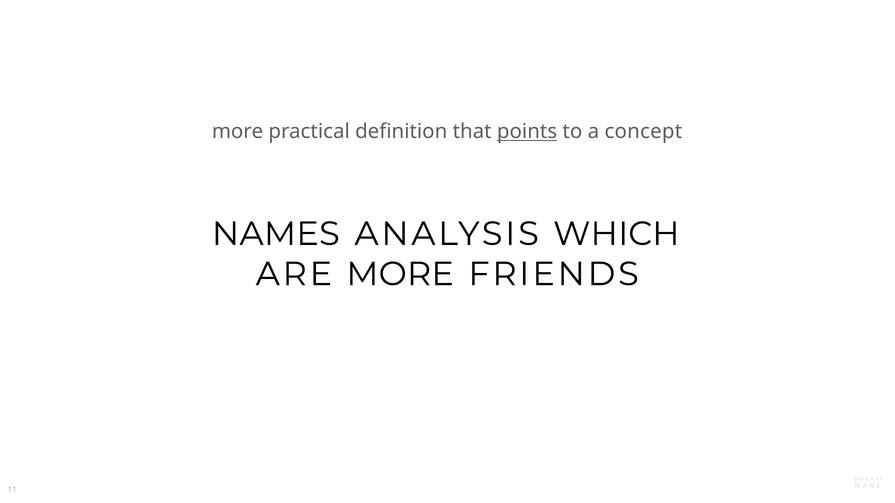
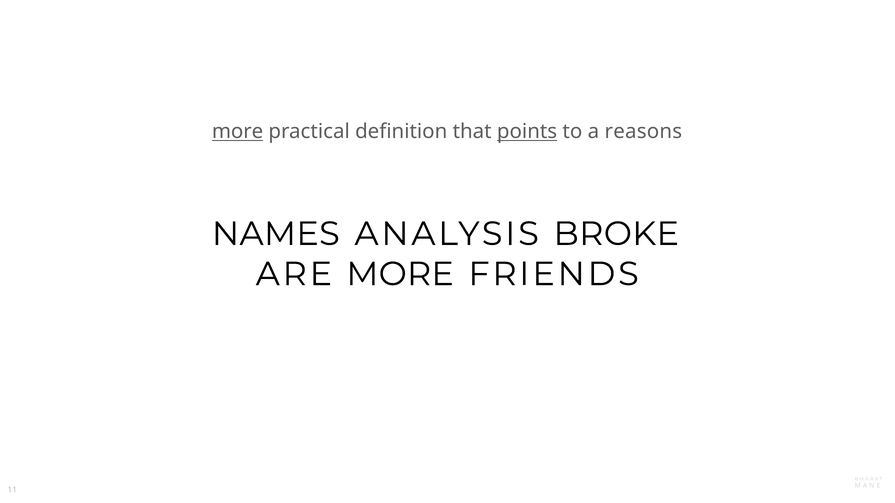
more at (238, 132) underline: none -> present
concept: concept -> reasons
WHICH: WHICH -> BROKE
